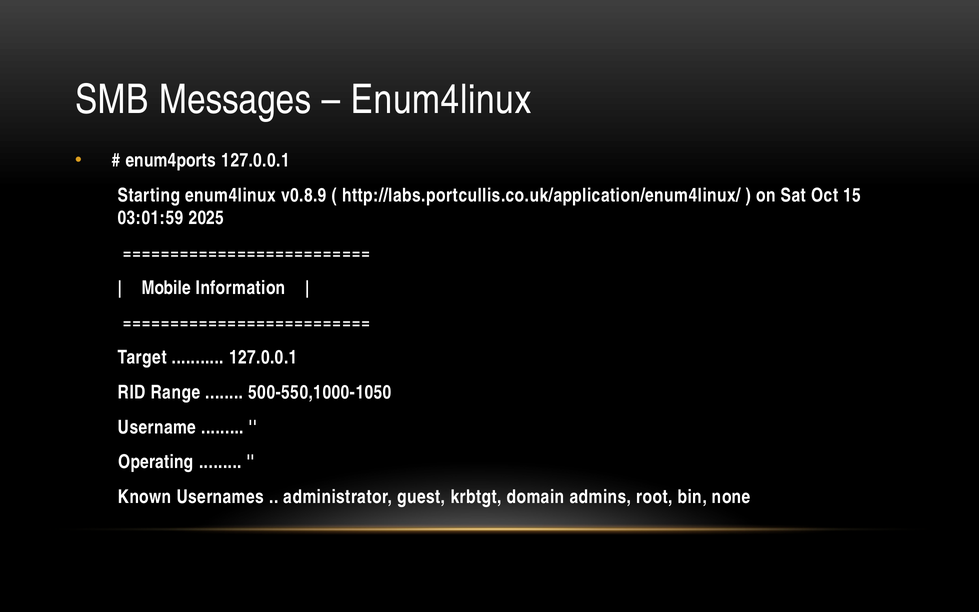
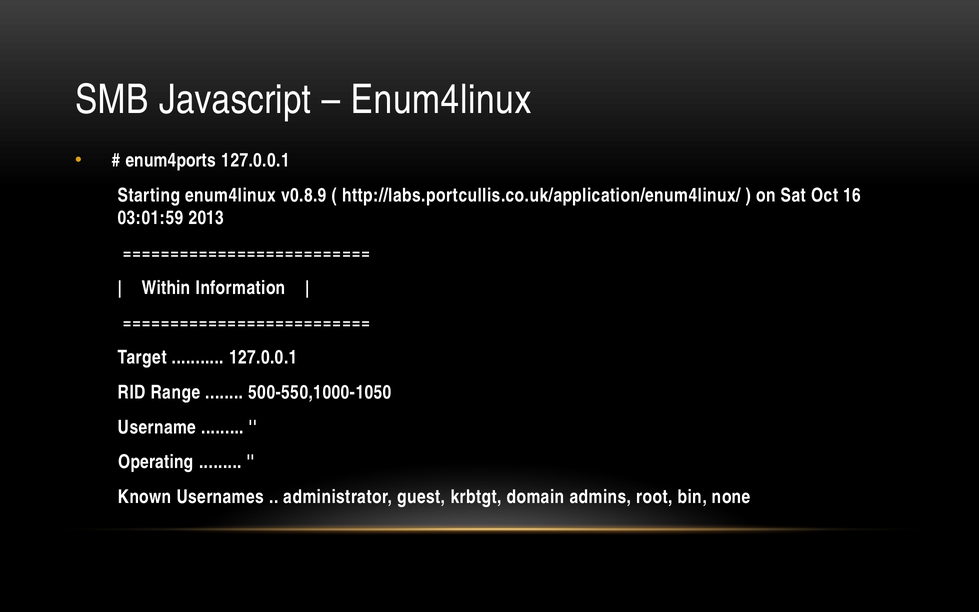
Messages: Messages -> Javascript
15: 15 -> 16
2025: 2025 -> 2013
Mobile: Mobile -> Within
